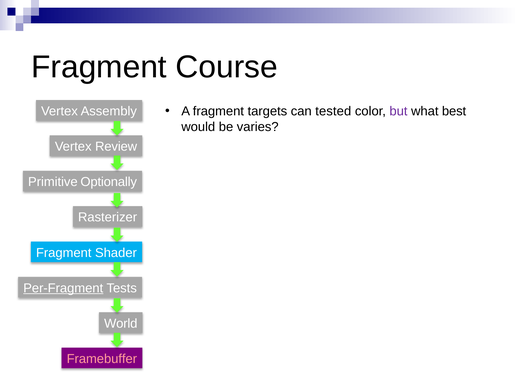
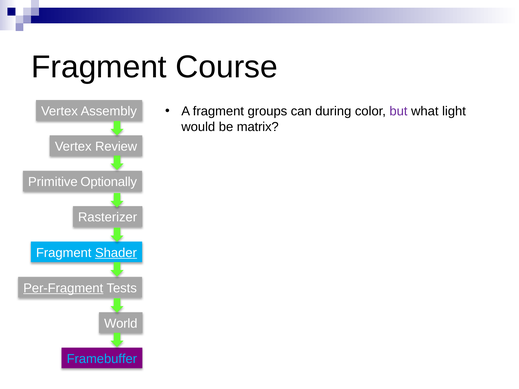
targets: targets -> groups
tested: tested -> during
best: best -> light
varies: varies -> matrix
Shader underline: none -> present
Framebuffer colour: pink -> light blue
